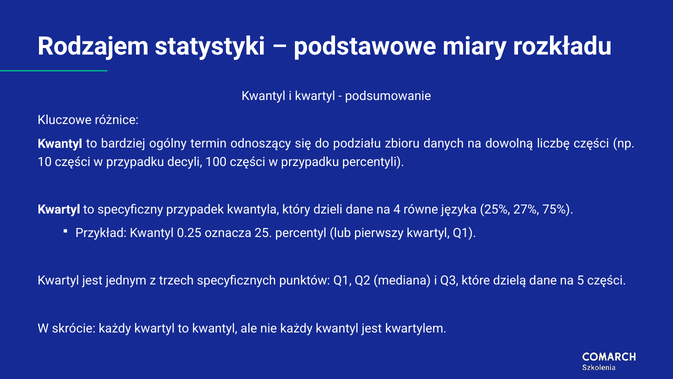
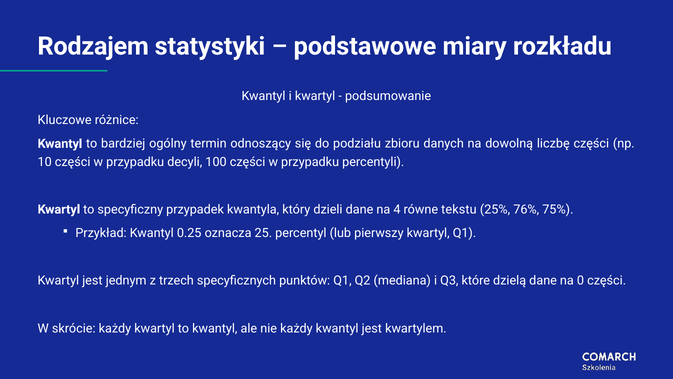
języka: języka -> tekstu
27%: 27% -> 76%
5: 5 -> 0
